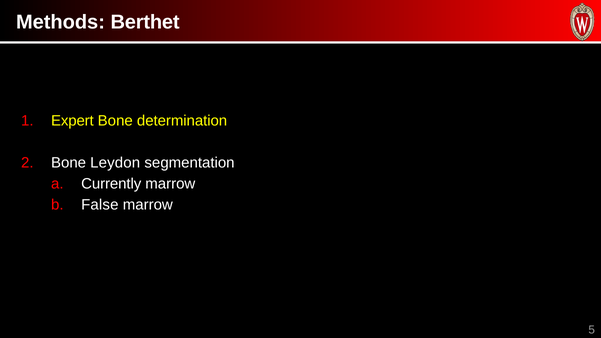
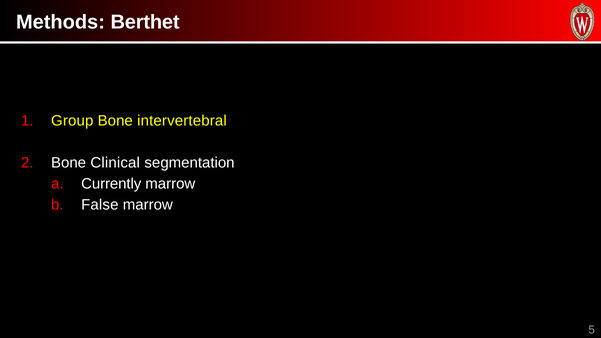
Expert: Expert -> Group
determination: determination -> intervertebral
Leydon: Leydon -> Clinical
